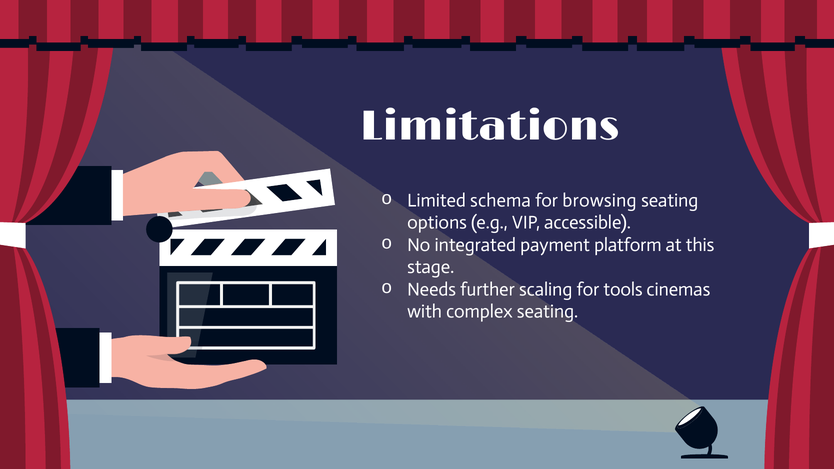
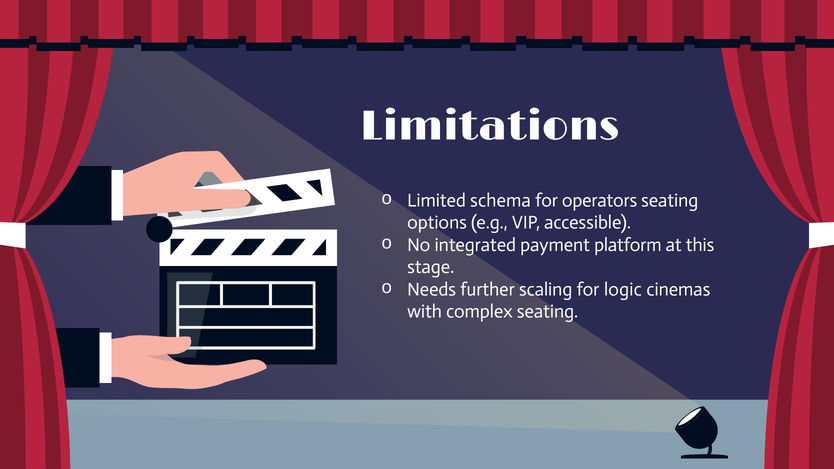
browsing: browsing -> operators
tools: tools -> logic
